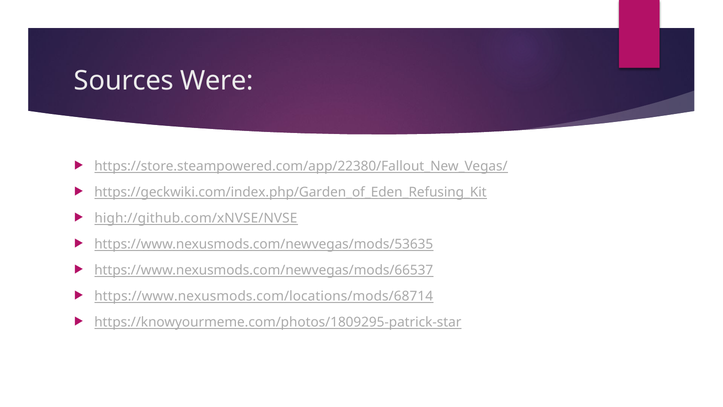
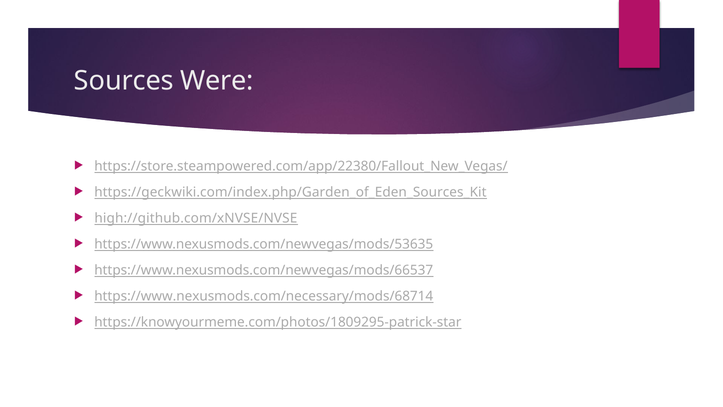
https://geckwiki.com/index.php/Garden_of_Eden_Refusing_Kit: https://geckwiki.com/index.php/Garden_of_Eden_Refusing_Kit -> https://geckwiki.com/index.php/Garden_of_Eden_Sources_Kit
https://www.nexusmods.com/locations/mods/68714: https://www.nexusmods.com/locations/mods/68714 -> https://www.nexusmods.com/necessary/mods/68714
